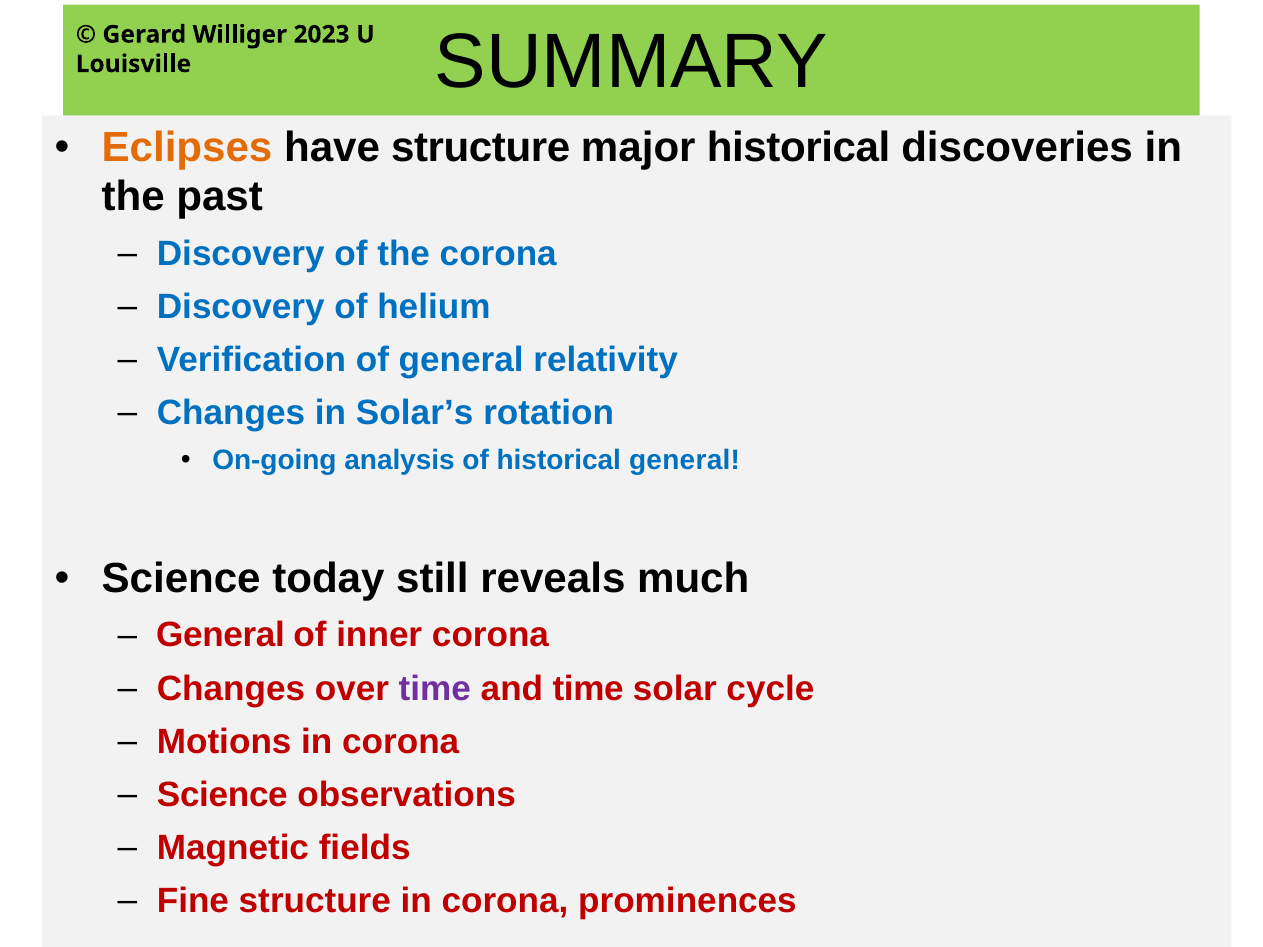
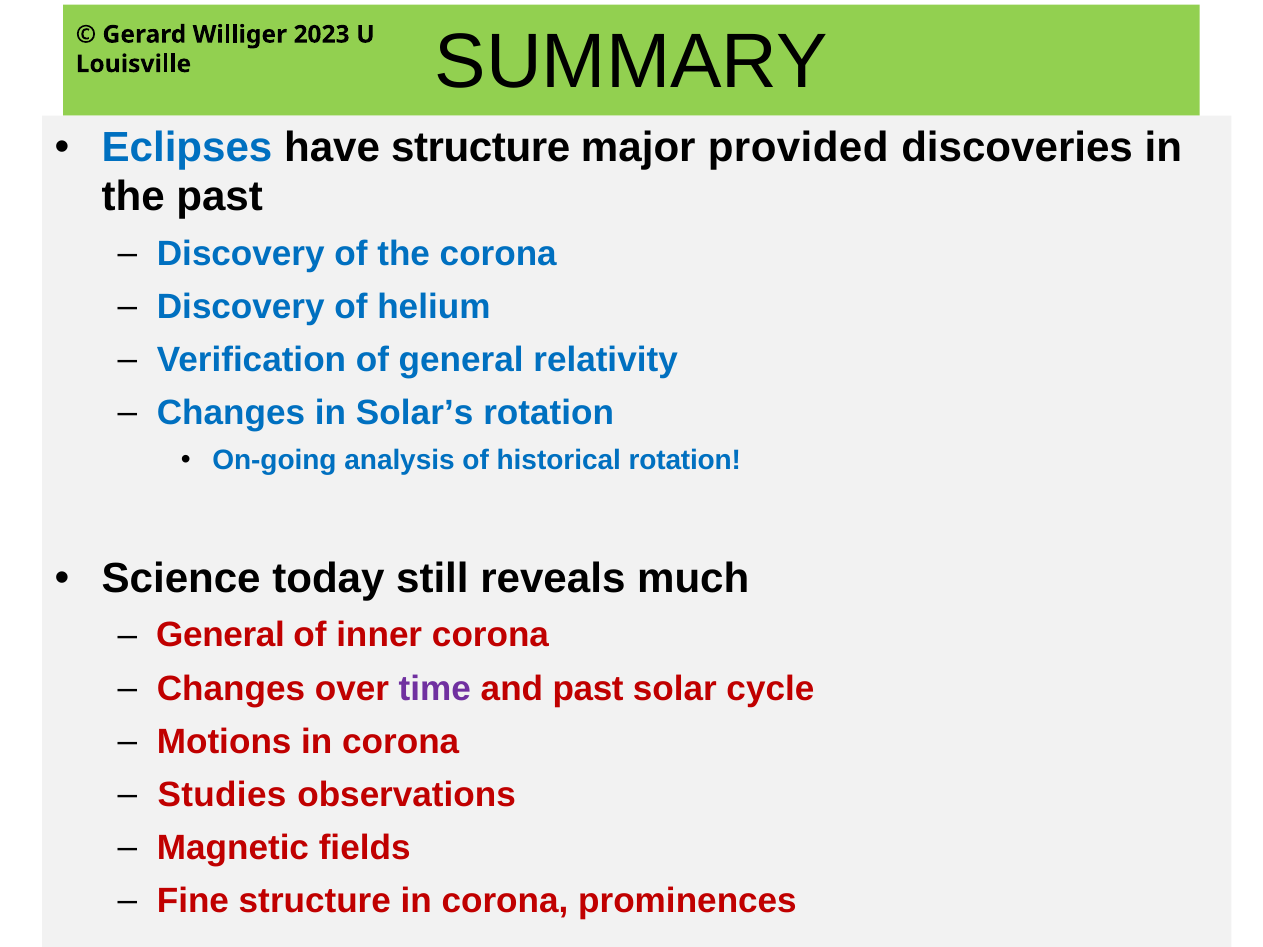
Eclipses colour: orange -> blue
major historical: historical -> provided
historical general: general -> rotation
and time: time -> past
Science at (222, 795): Science -> Studies
